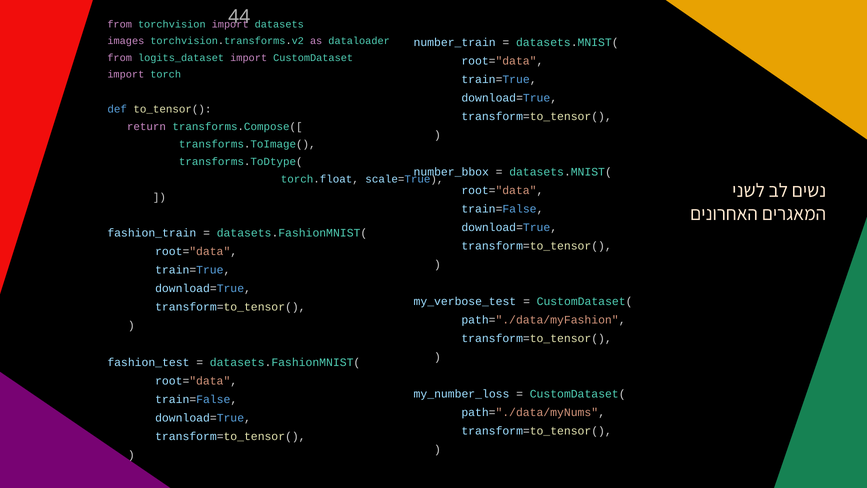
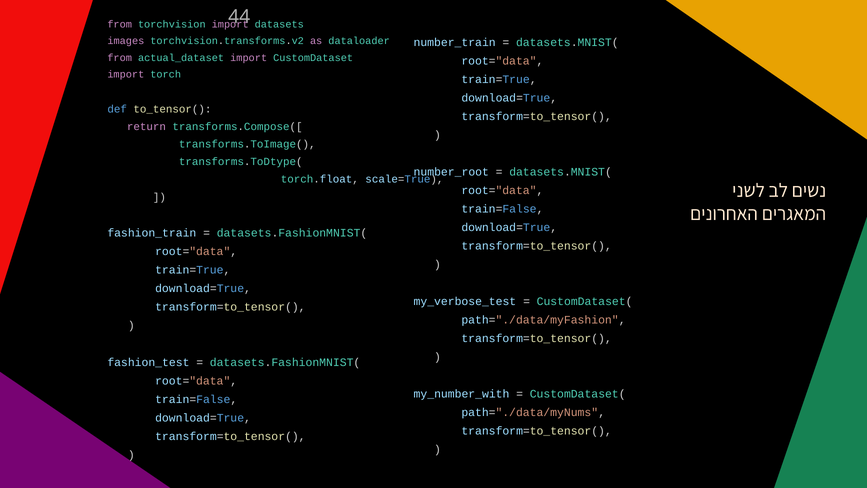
logits_dataset: logits_dataset -> actual_dataset
number_bbox: number_bbox -> number_root
my_number_loss: my_number_loss -> my_number_with
